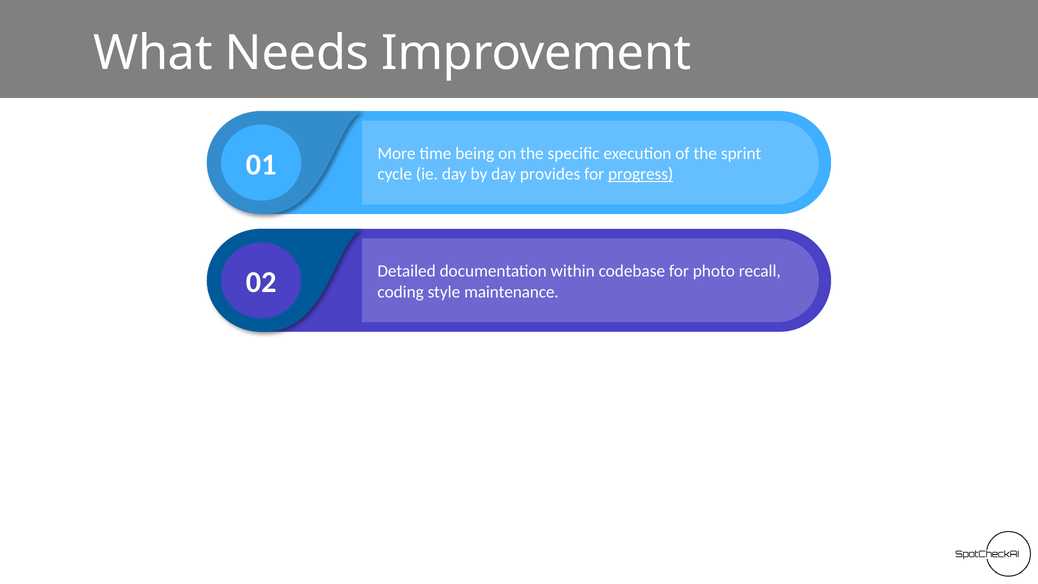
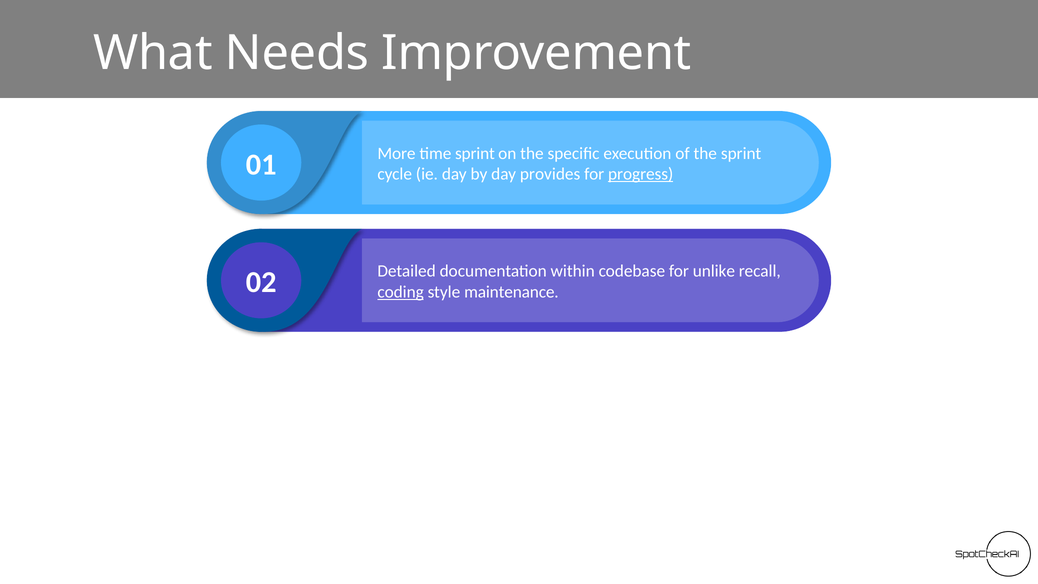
time being: being -> sprint
photo: photo -> unlike
coding underline: none -> present
